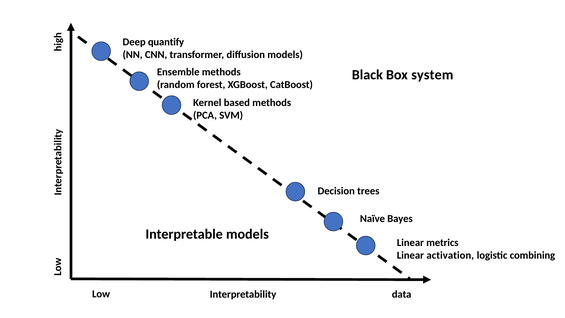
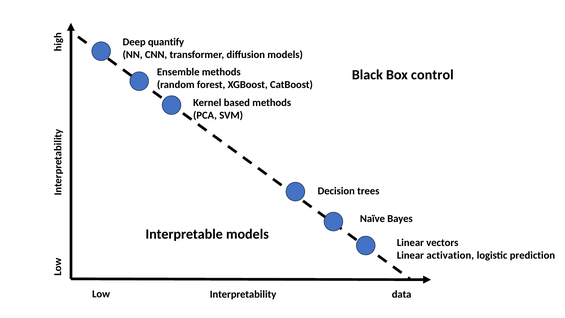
system: system -> control
metrics: metrics -> vectors
combining: combining -> prediction
